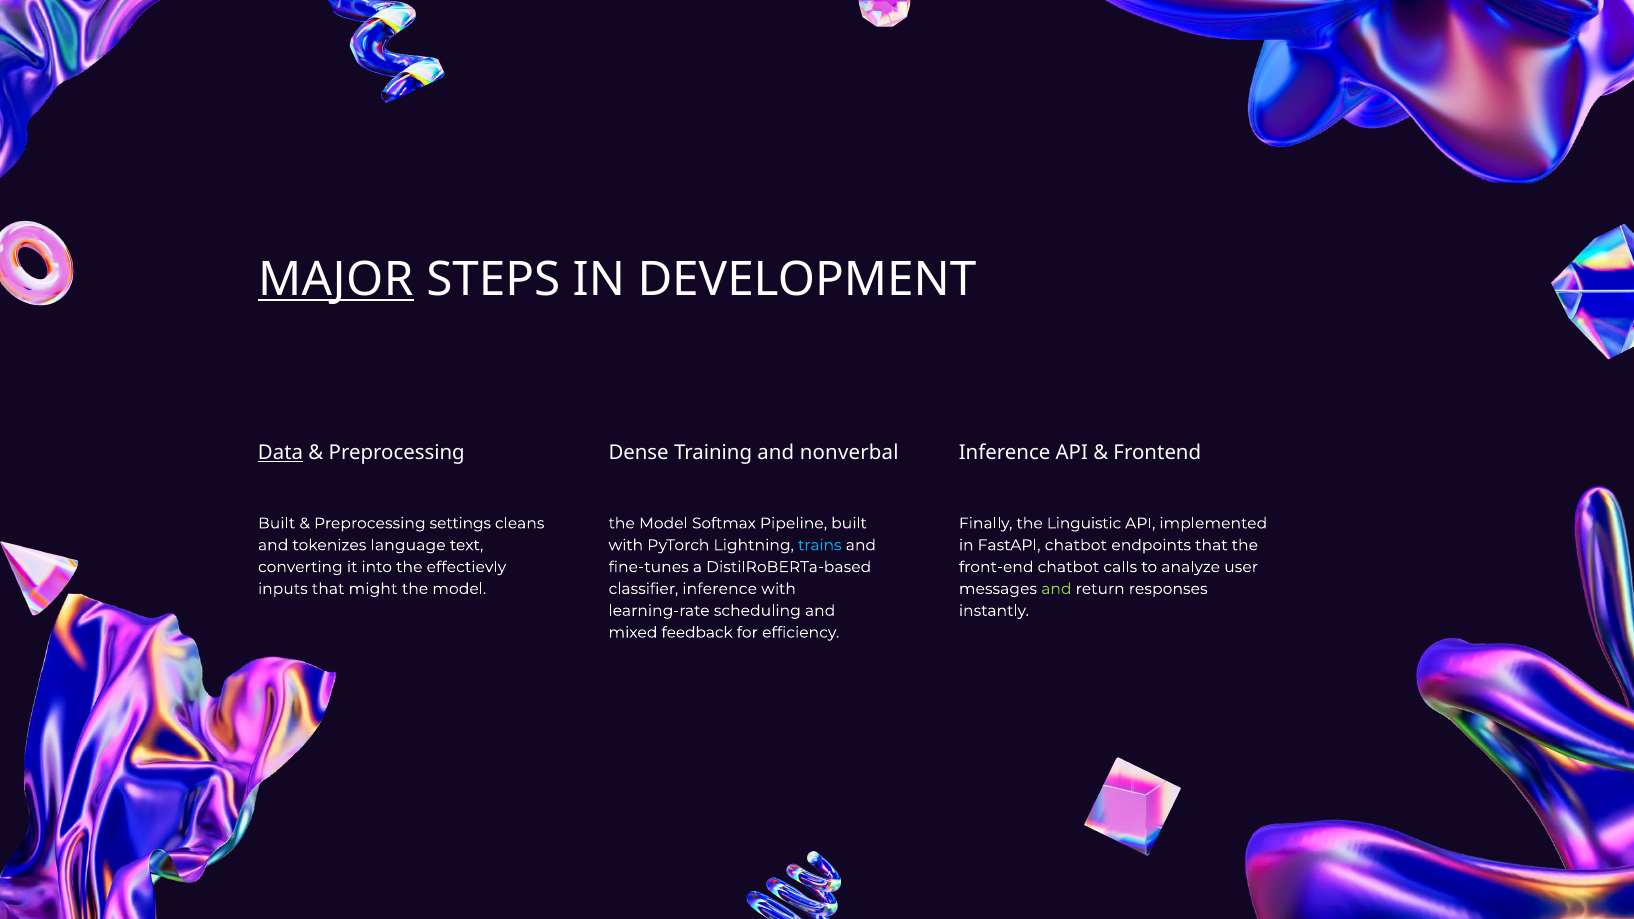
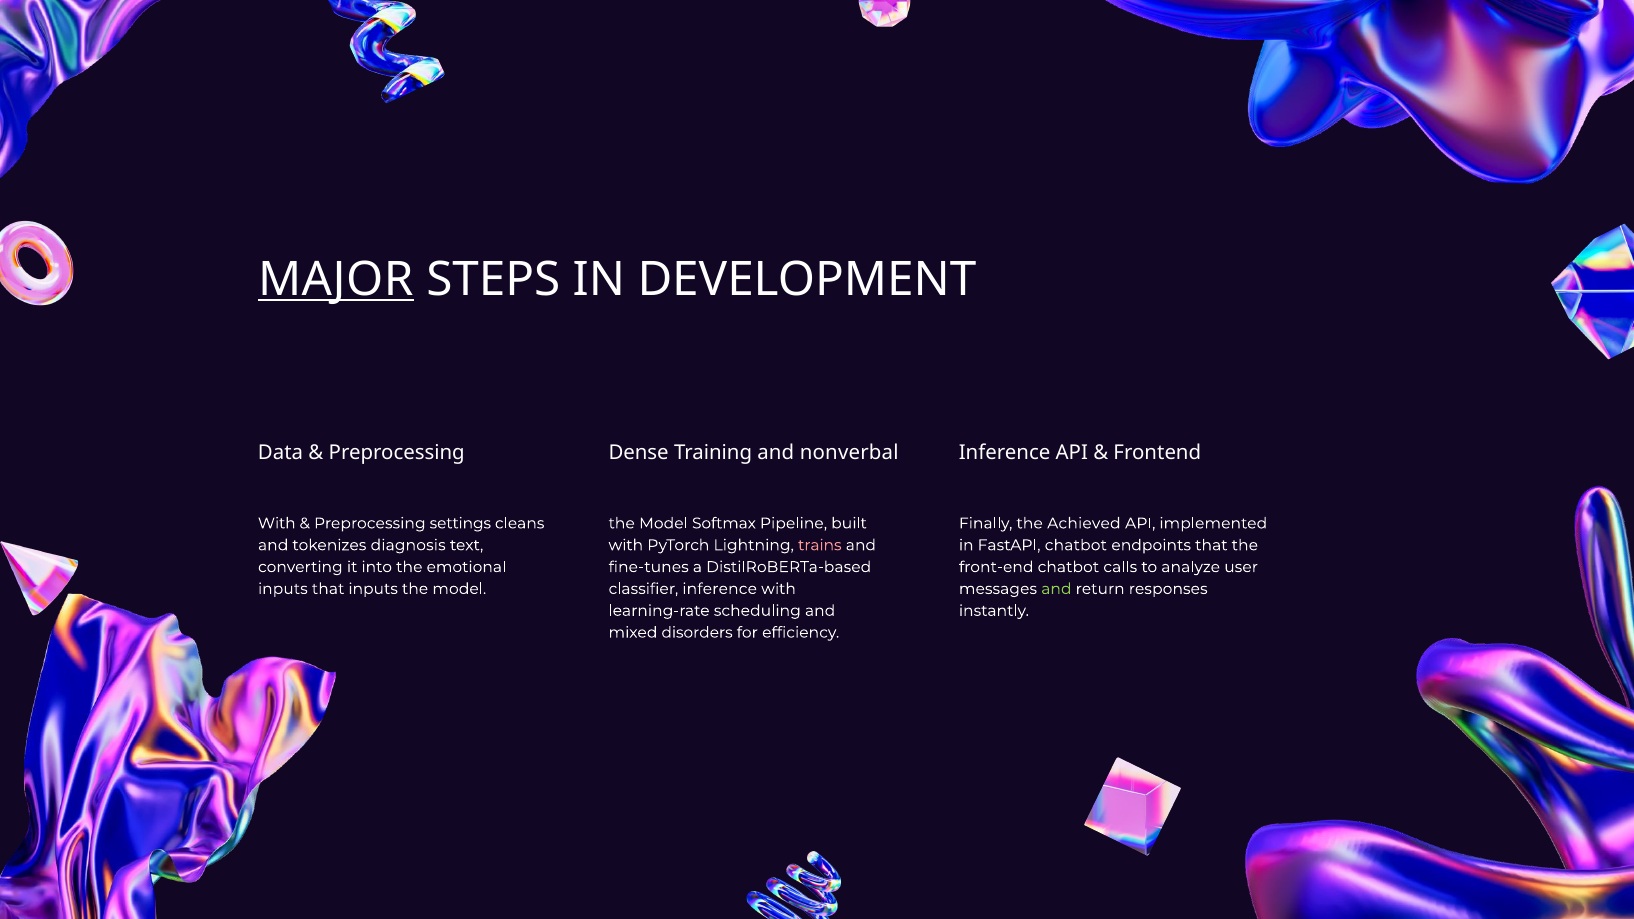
Data underline: present -> none
Built at (277, 523): Built -> With
Linguistic: Linguistic -> Achieved
language: language -> diagnosis
trains colour: light blue -> pink
effectievly: effectievly -> emotional
that might: might -> inputs
feedback: feedback -> disorders
